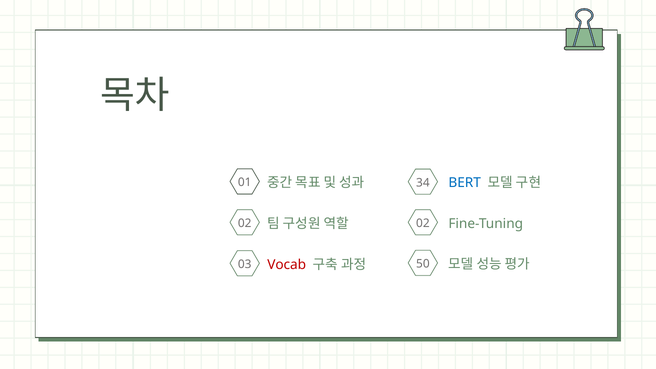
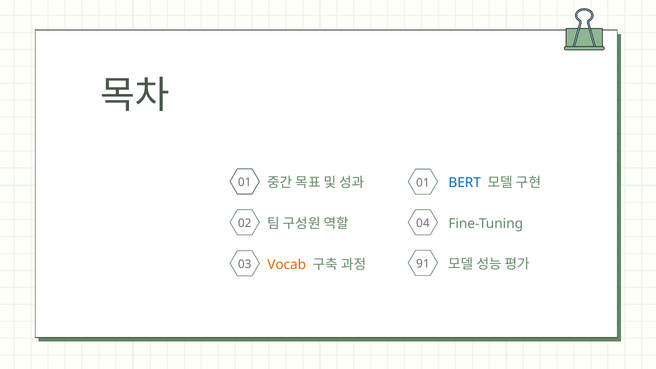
01 34: 34 -> 01
02 02: 02 -> 04
Vocab colour: red -> orange
50: 50 -> 91
